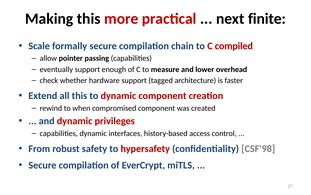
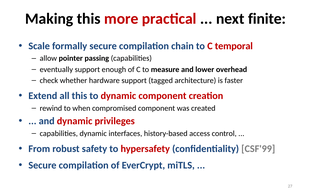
compiled: compiled -> temporal
CSF'98: CSF'98 -> CSF'99
